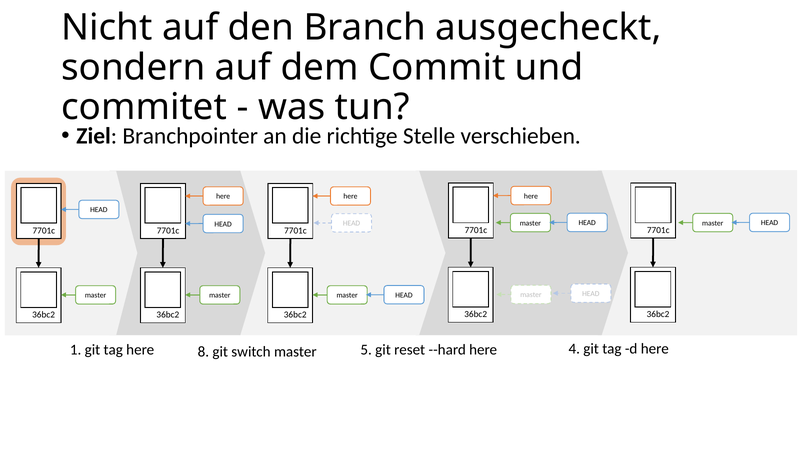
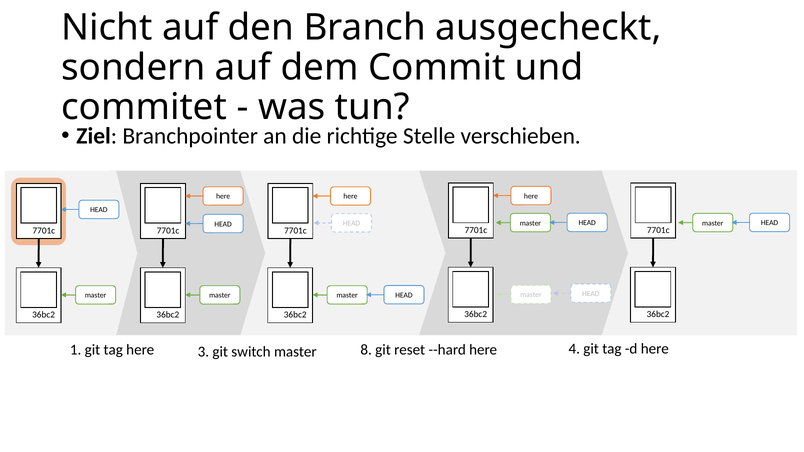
8: 8 -> 3
5: 5 -> 8
